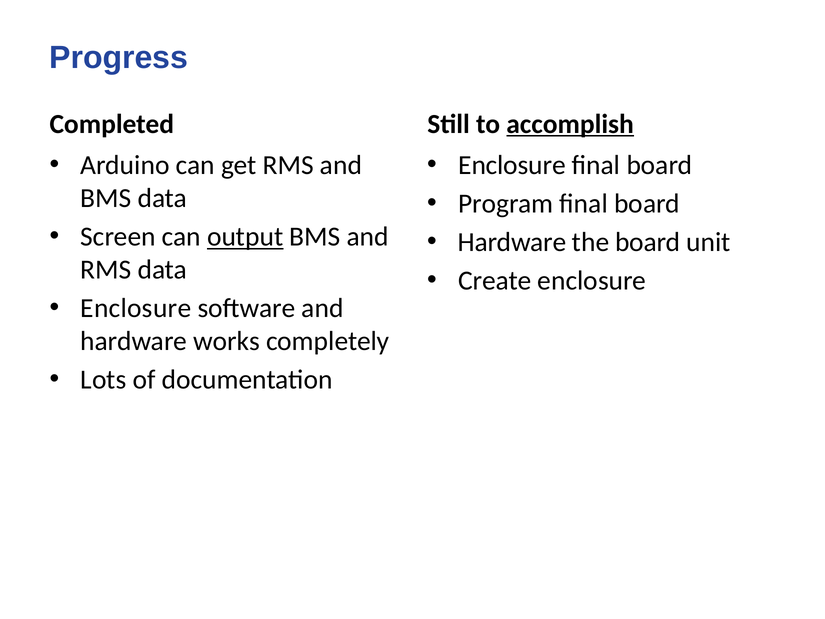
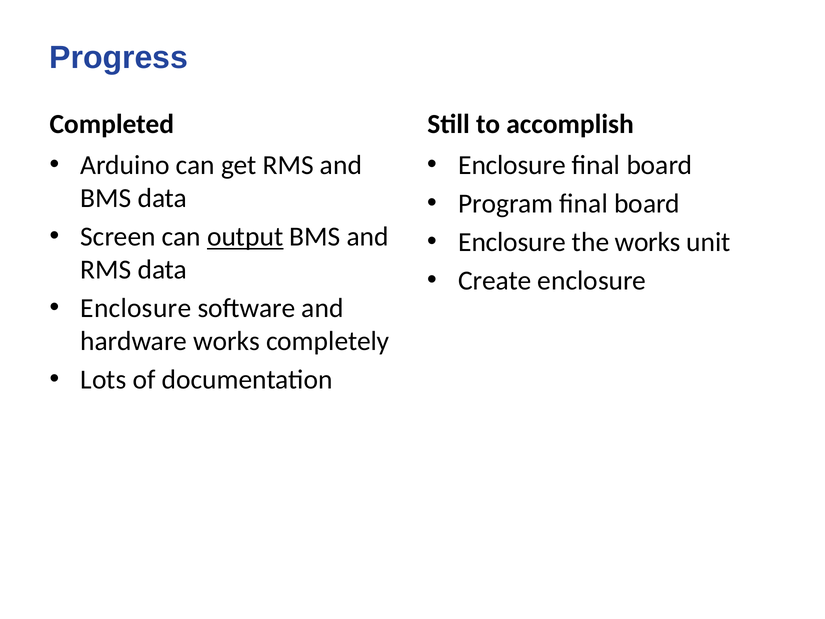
accomplish underline: present -> none
Hardware at (512, 242): Hardware -> Enclosure
the board: board -> works
